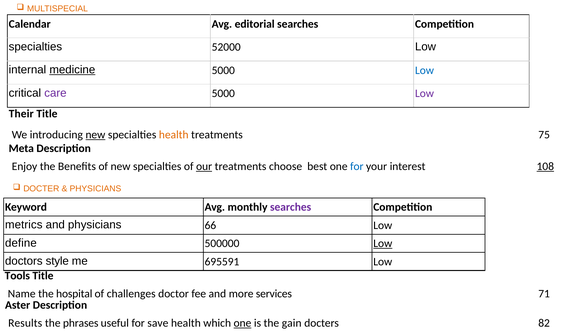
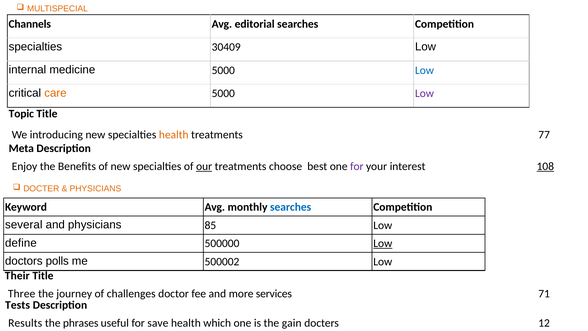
Calendar: Calendar -> Channels
52000: 52000 -> 30409
medicine underline: present -> none
care colour: purple -> orange
Their: Their -> Topic
new at (95, 135) underline: present -> none
75: 75 -> 77
for at (357, 166) colour: blue -> purple
searches at (291, 207) colour: purple -> blue
metrics: metrics -> several
66: 66 -> 85
style: style -> polls
695591: 695591 -> 500002
Tools: Tools -> Their
Name: Name -> Three
hospital: hospital -> journey
Aster: Aster -> Tests
one at (242, 323) underline: present -> none
82: 82 -> 12
